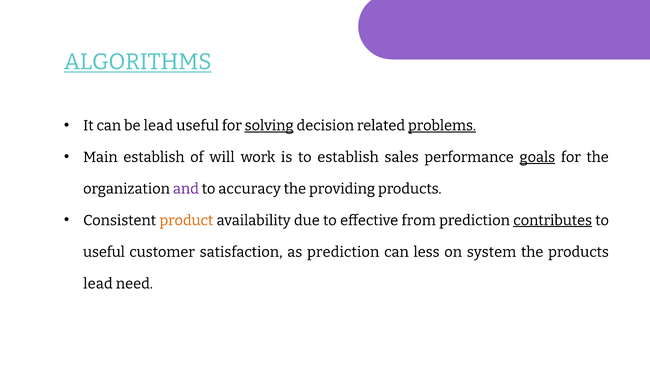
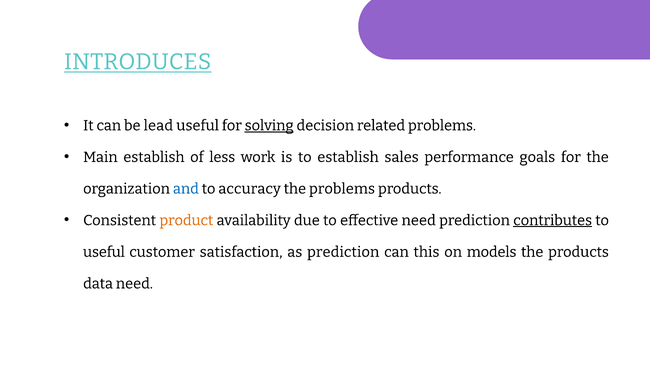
ALGORITHMS: ALGORITHMS -> INTRODUCES
problems at (442, 125) underline: present -> none
will: will -> less
goals underline: present -> none
and colour: purple -> blue
the providing: providing -> problems
effective from: from -> need
less: less -> this
system: system -> models
lead at (98, 283): lead -> data
